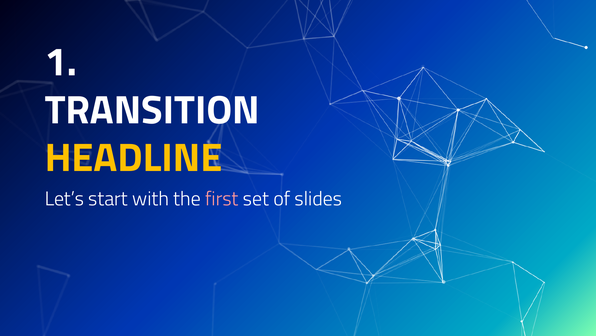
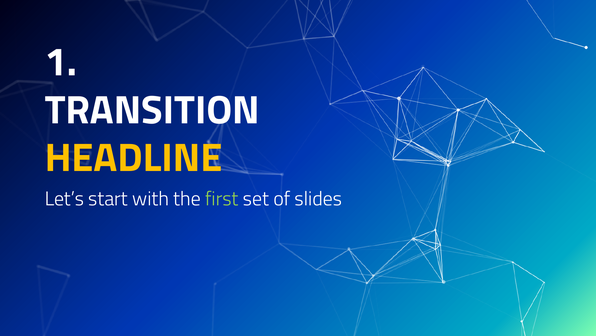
first colour: pink -> light green
